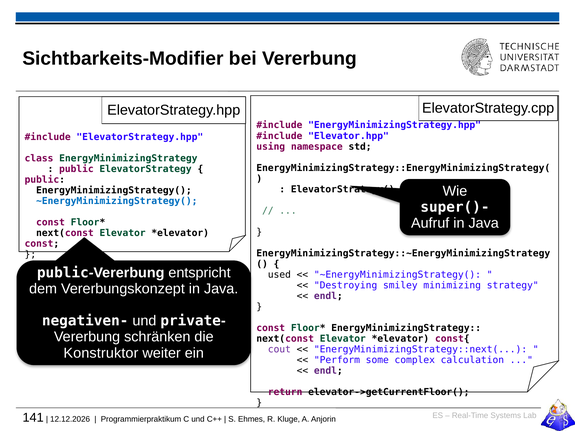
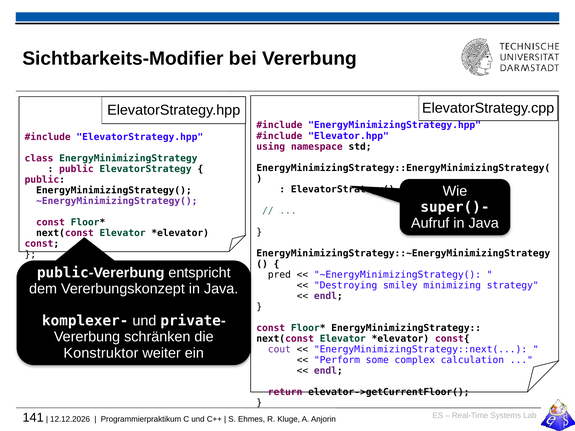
~EnergyMinimizingStrategy( at (117, 201) colour: blue -> purple
used: used -> pred
negativen-: negativen- -> komplexer-
